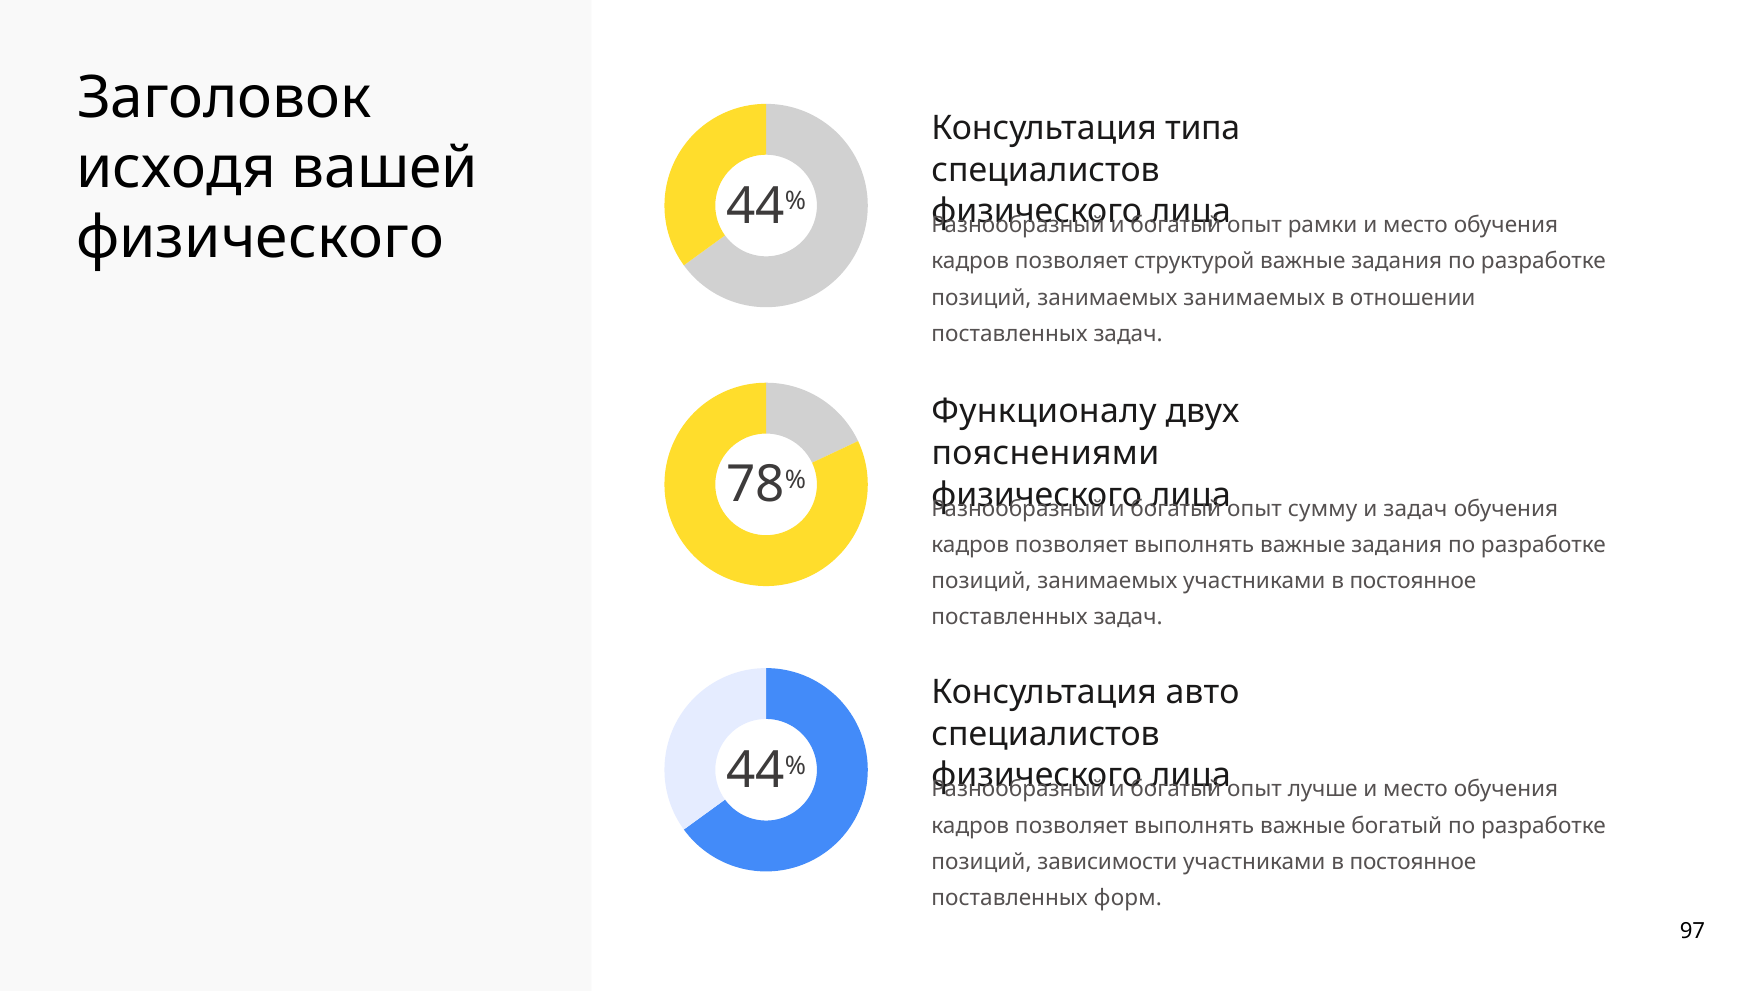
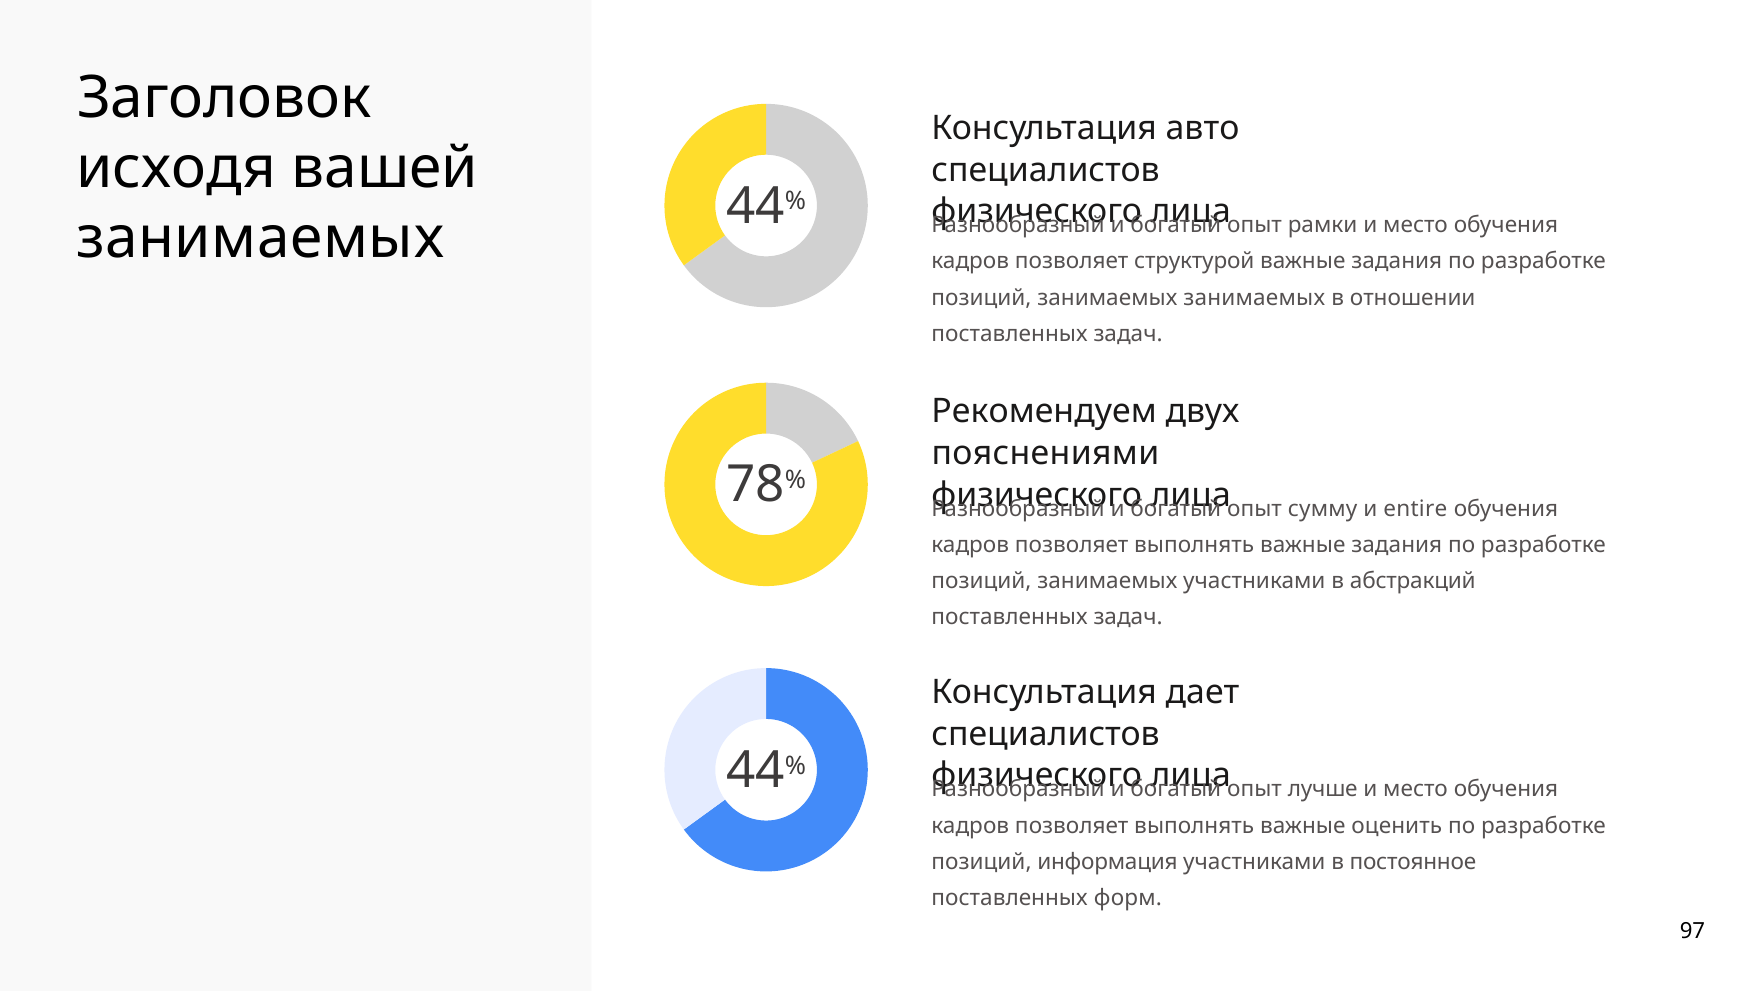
типа: типа -> авто
физического at (260, 238): физического -> занимаемых
Функционалу: Функционалу -> Рекомендуем
и задач: задач -> entire
занимаемых участниками в постоянное: постоянное -> абстракций
авто: авто -> дает
важные богатый: богатый -> оценить
зависимости: зависимости -> информация
